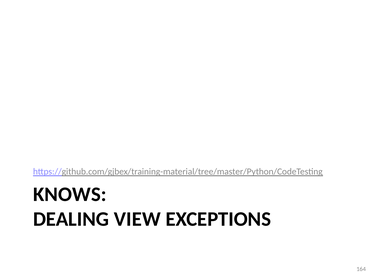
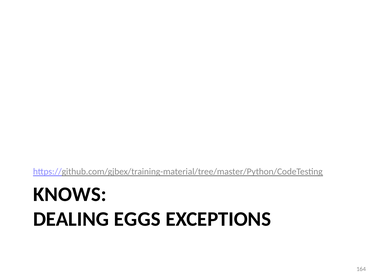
VIEW: VIEW -> EGGS
